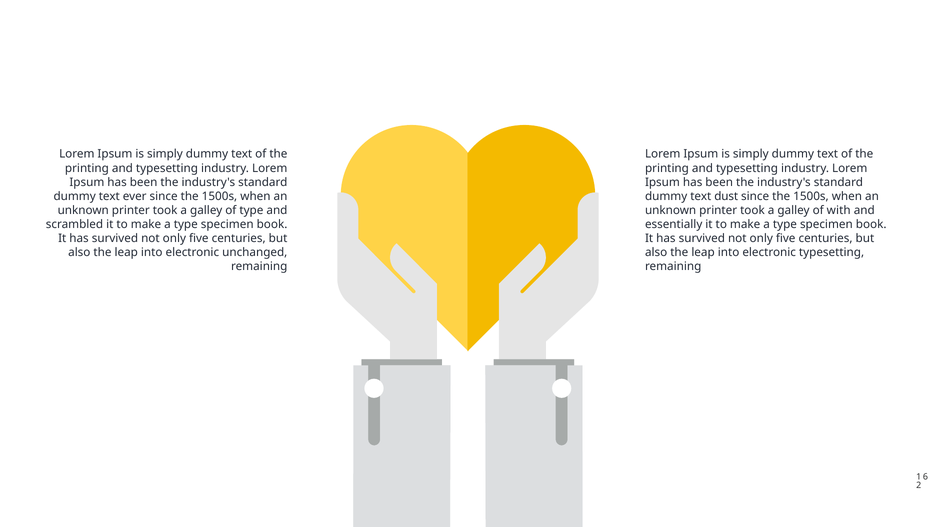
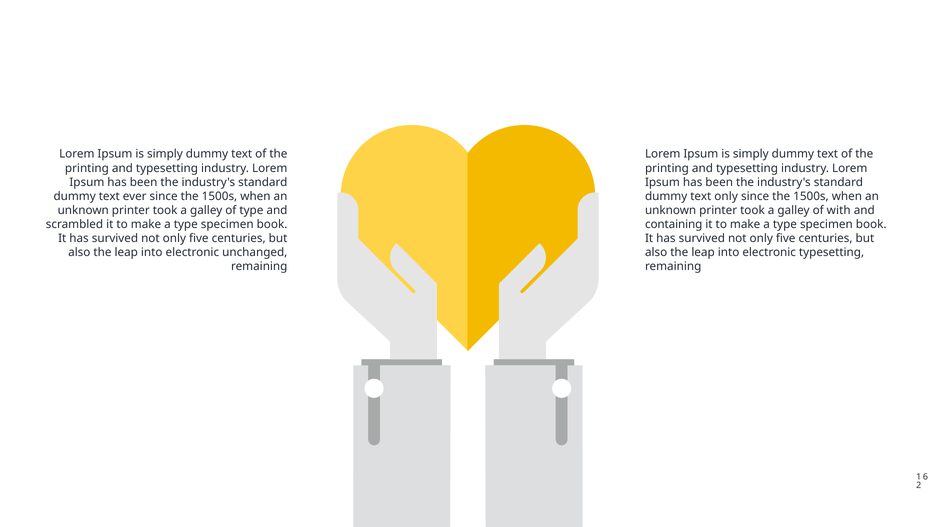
text dust: dust -> only
essentially: essentially -> containing
